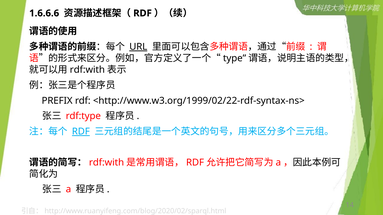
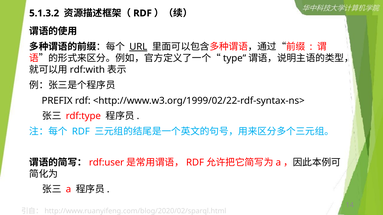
1.6.6.6: 1.6.6.6 -> 5.1.3.2
RDF at (81, 132) underline: present -> none
rdf:with at (107, 163): rdf:with -> rdf:user
